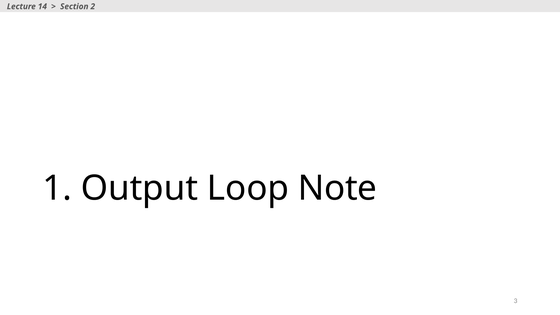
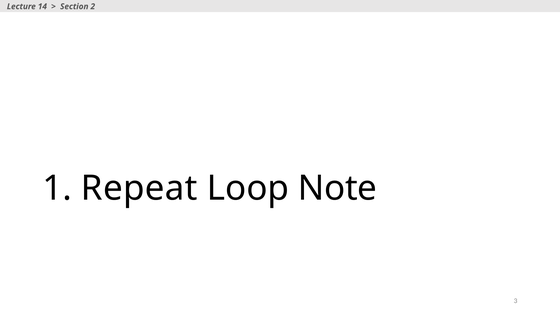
Output: Output -> Repeat
